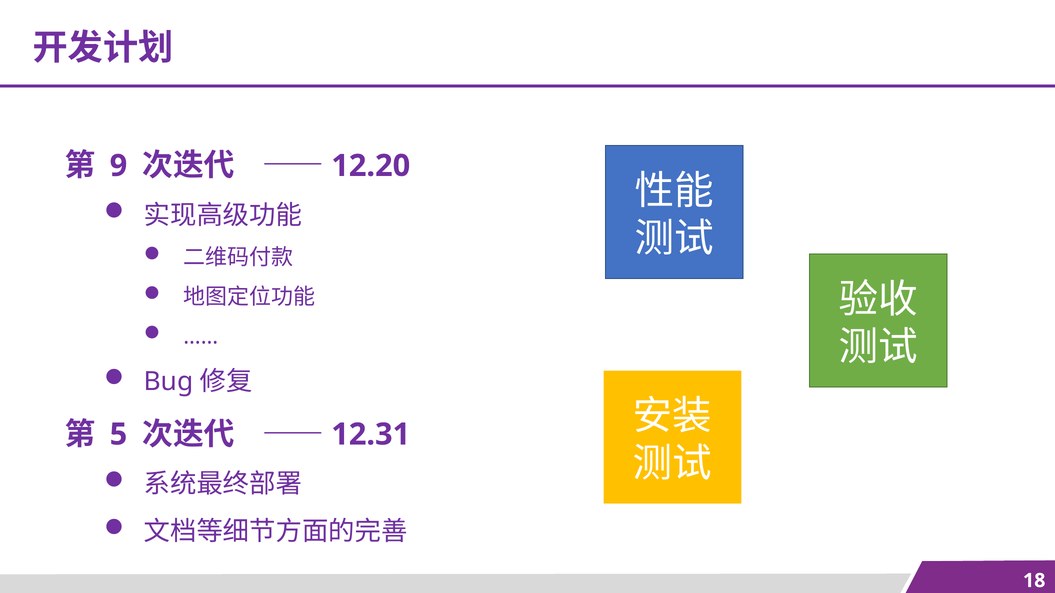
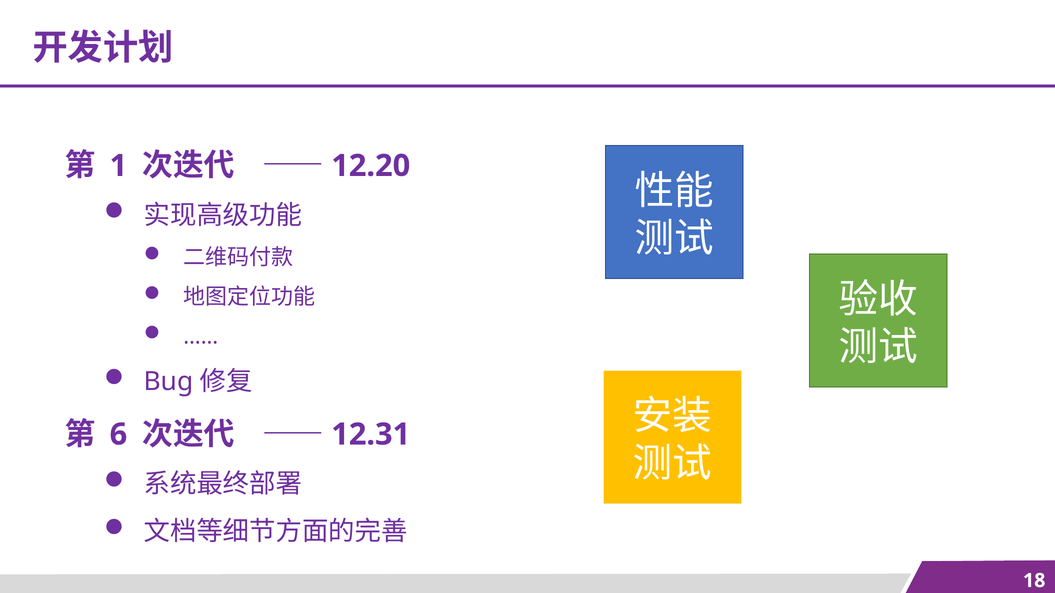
9: 9 -> 1
5: 5 -> 6
